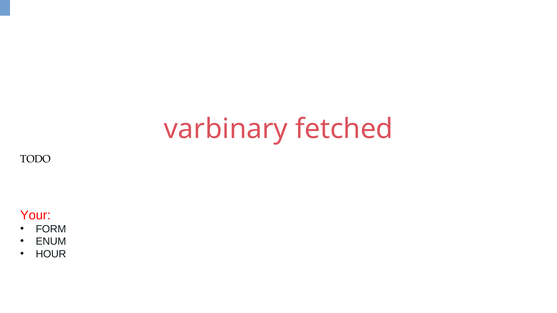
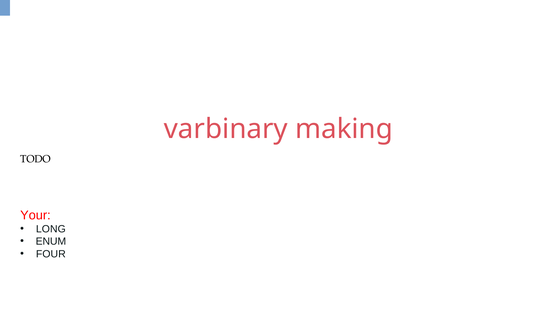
fetched: fetched -> making
FORM: FORM -> LONG
HOUR: HOUR -> FOUR
